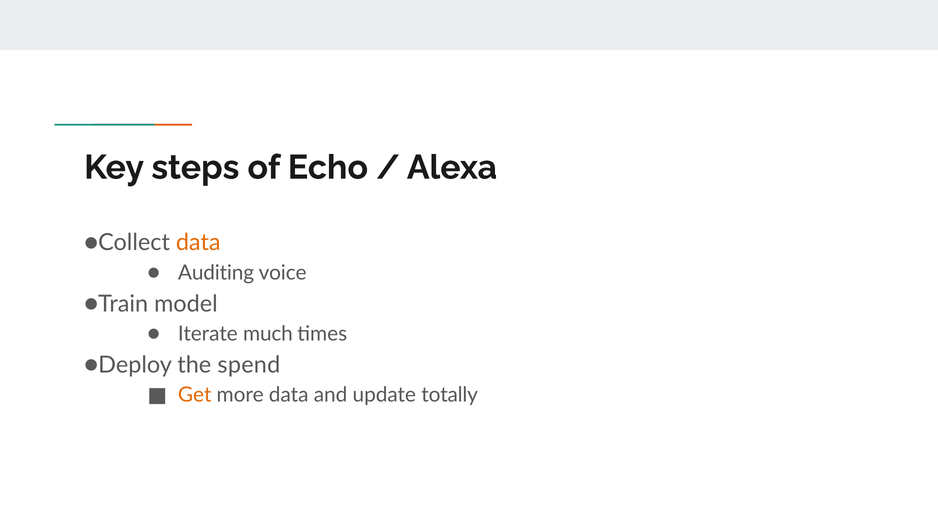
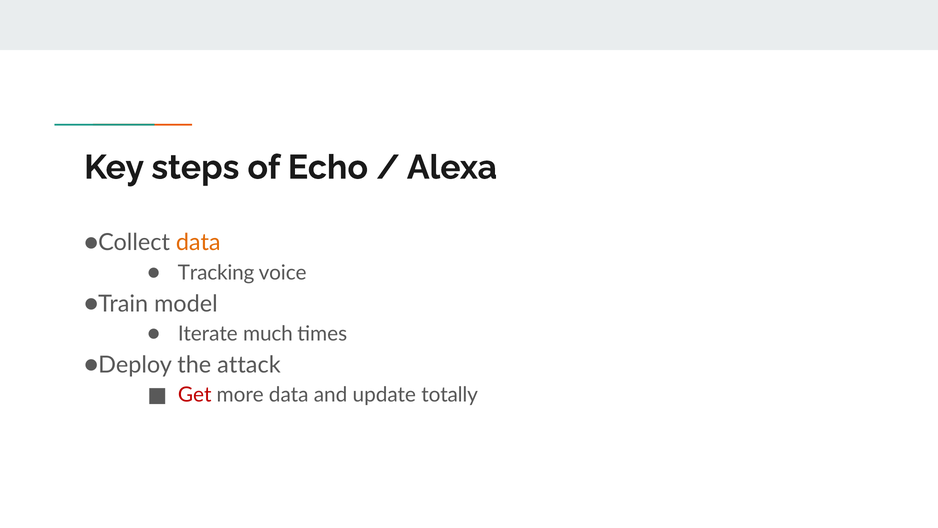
Auditing: Auditing -> Tracking
spend: spend -> attack
Get colour: orange -> red
